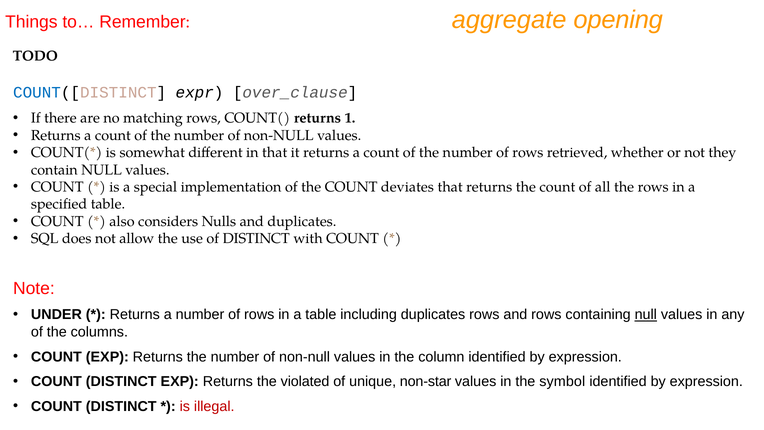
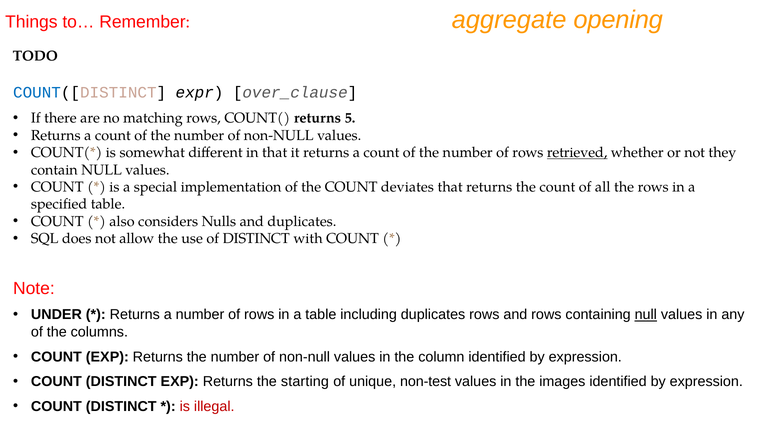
1: 1 -> 5
retrieved underline: none -> present
violated: violated -> starting
non-star: non-star -> non-test
symbol: symbol -> images
